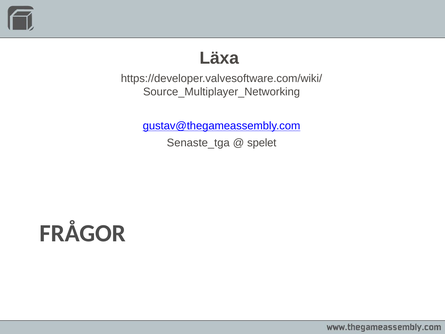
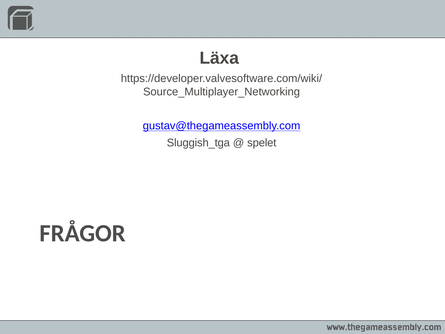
Senaste_tga: Senaste_tga -> Sluggish_tga
